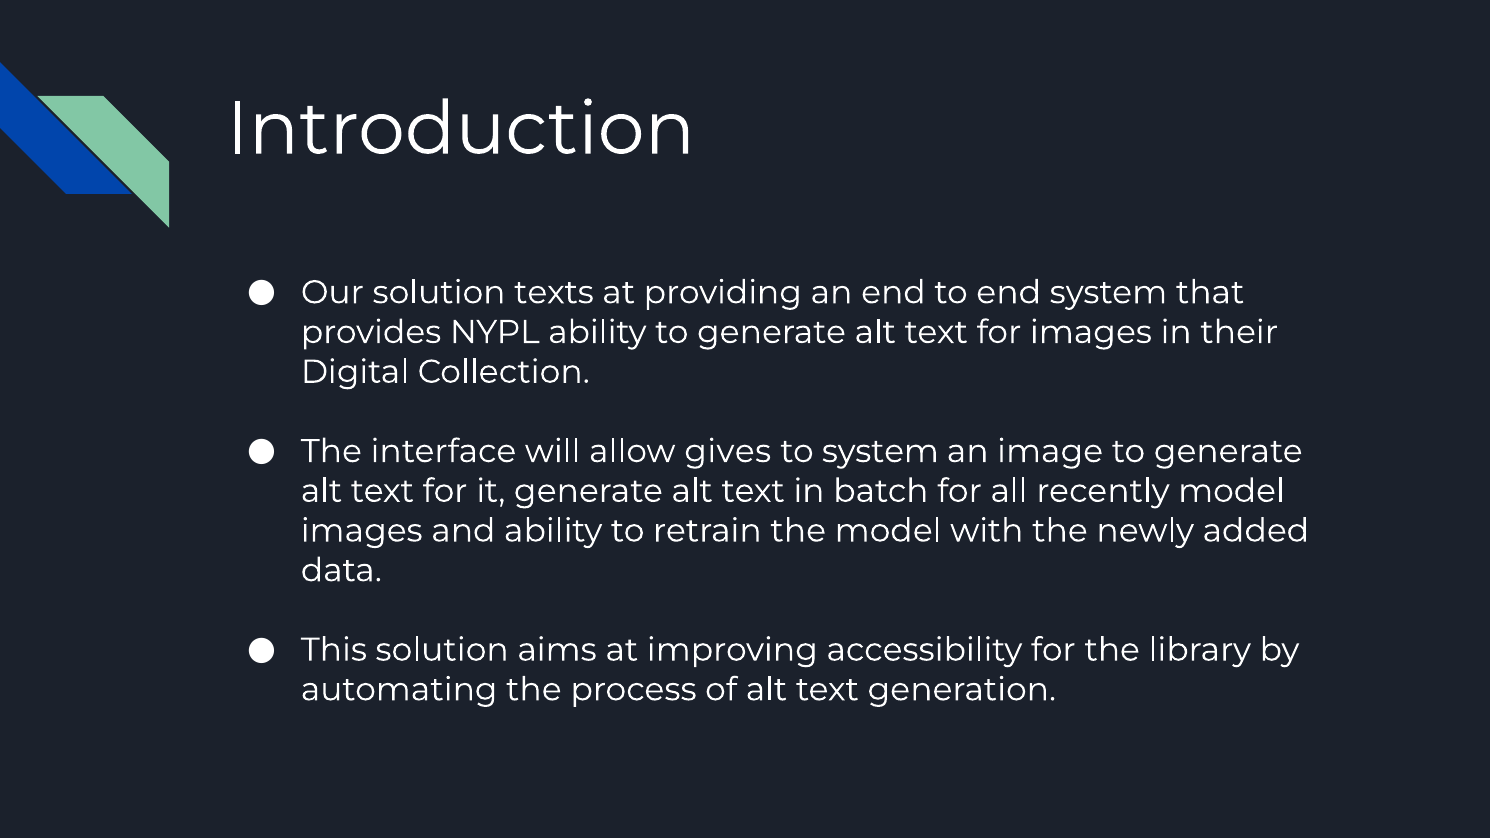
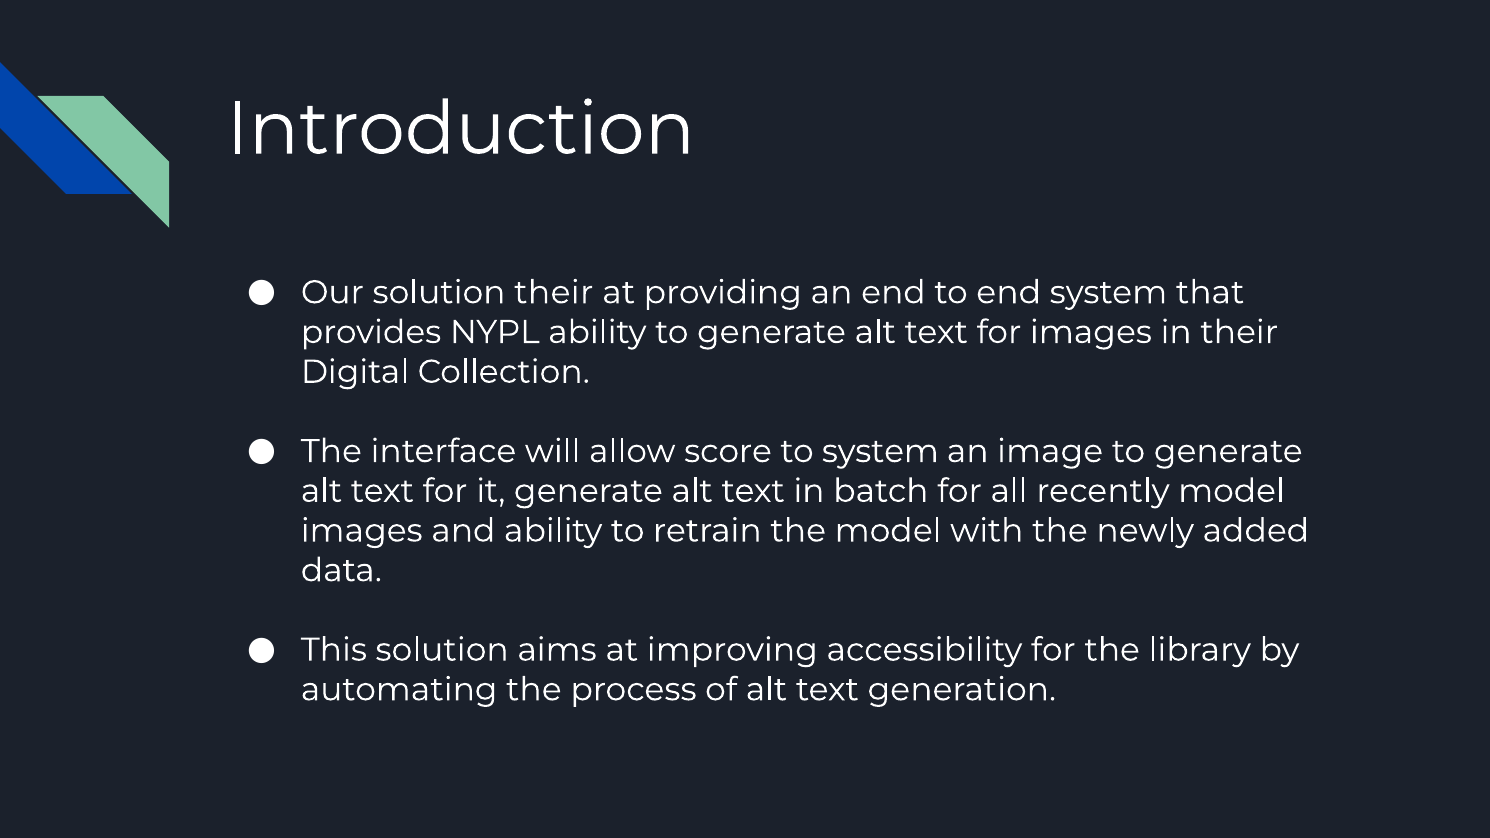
solution texts: texts -> their
gives: gives -> score
